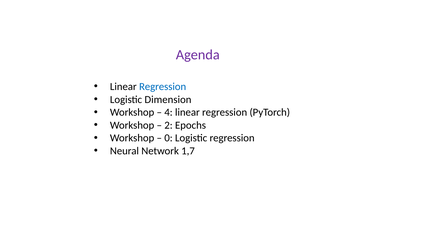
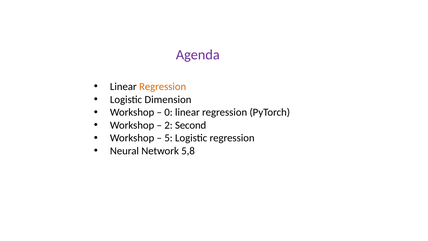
Regression at (163, 87) colour: blue -> orange
4: 4 -> 0
Epochs: Epochs -> Second
0: 0 -> 5
1,7: 1,7 -> 5,8
